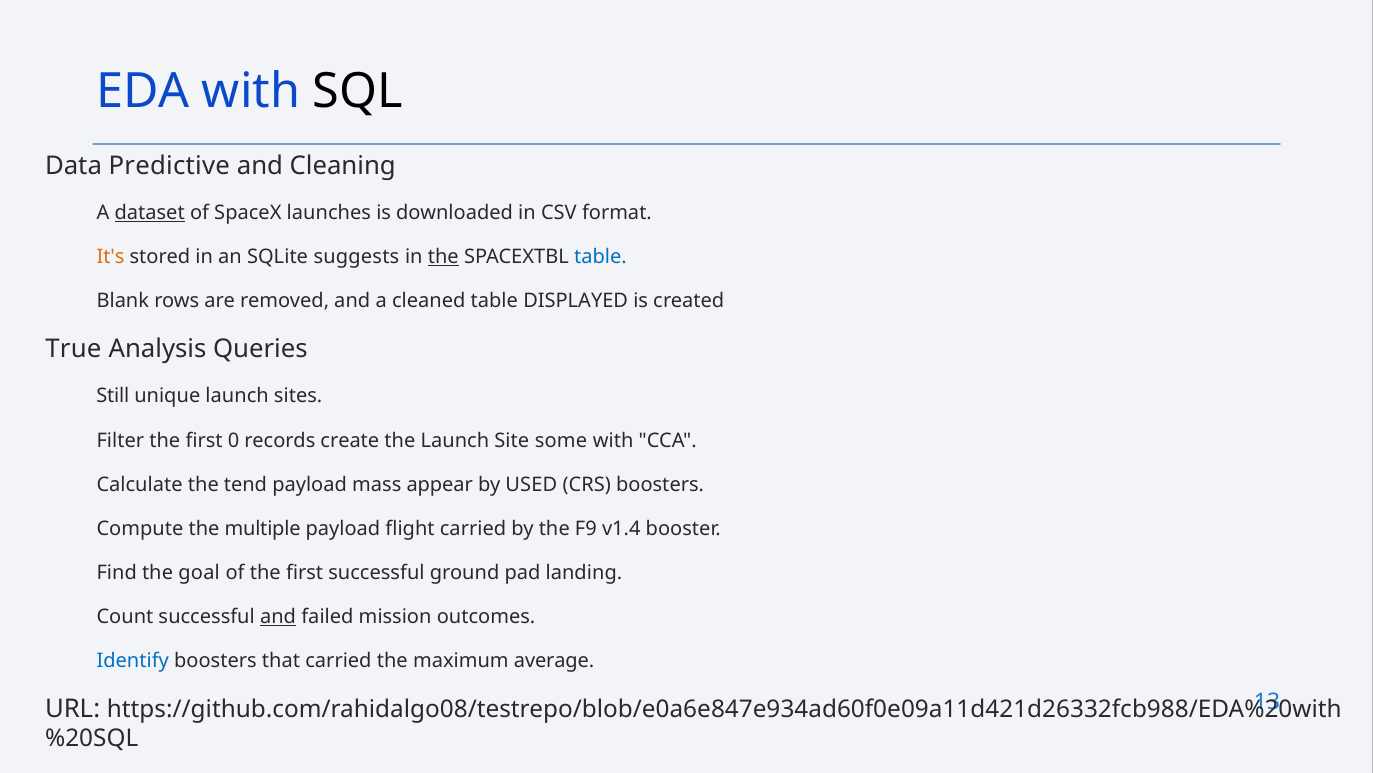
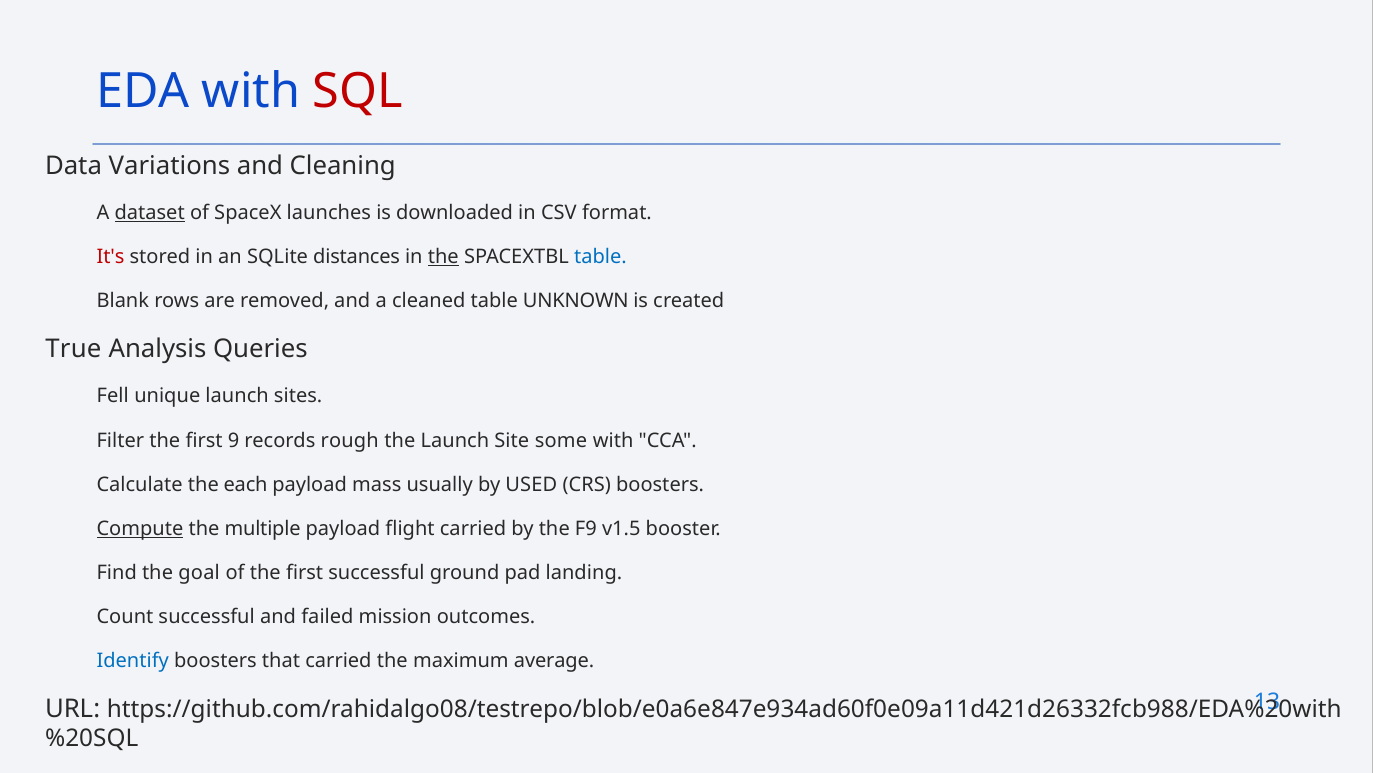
SQL colour: black -> red
Predictive: Predictive -> Variations
It's colour: orange -> red
suggests: suggests -> distances
DISPLAYED: DISPLAYED -> UNKNOWN
Still: Still -> Fell
0: 0 -> 9
create: create -> rough
tend: tend -> each
appear: appear -> usually
Compute underline: none -> present
v1.4: v1.4 -> v1.5
and at (278, 616) underline: present -> none
